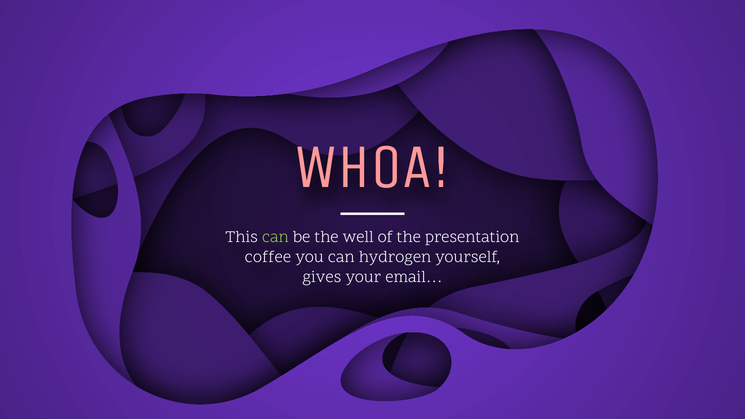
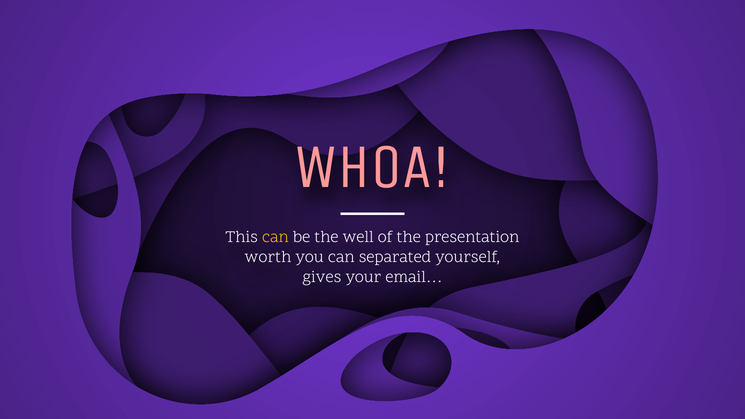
can at (275, 237) colour: light green -> yellow
coffee: coffee -> worth
hydrogen: hydrogen -> separated
